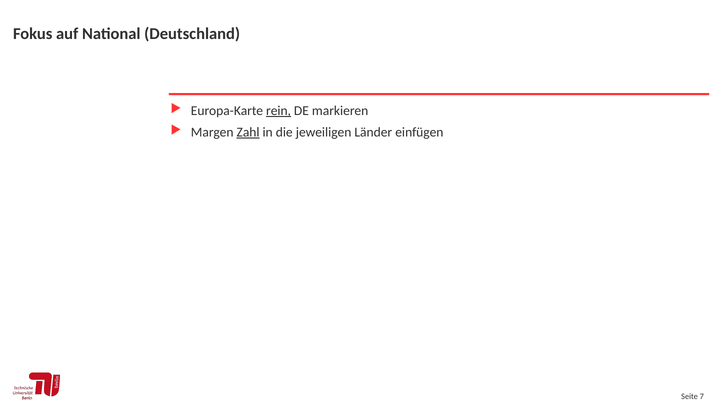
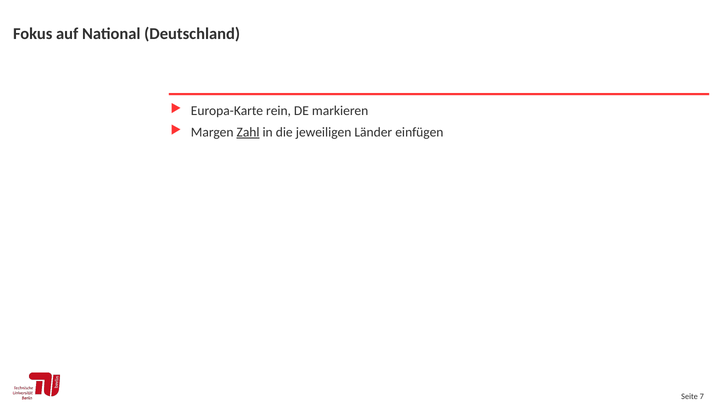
rein underline: present -> none
